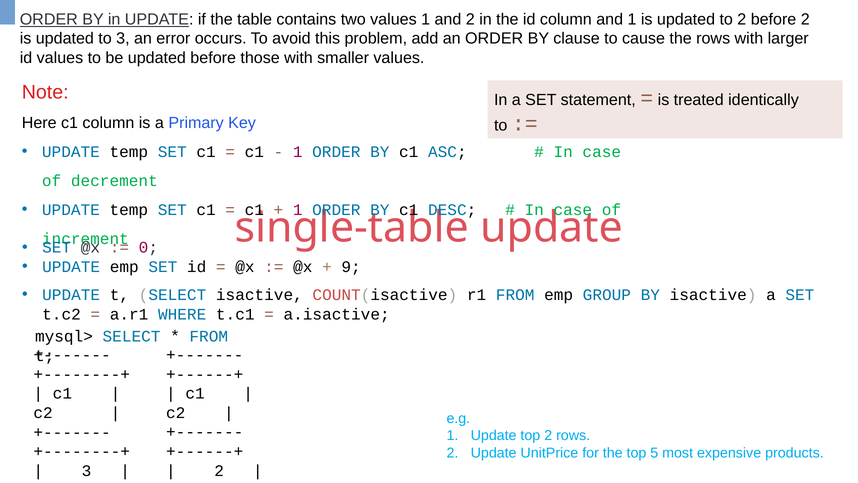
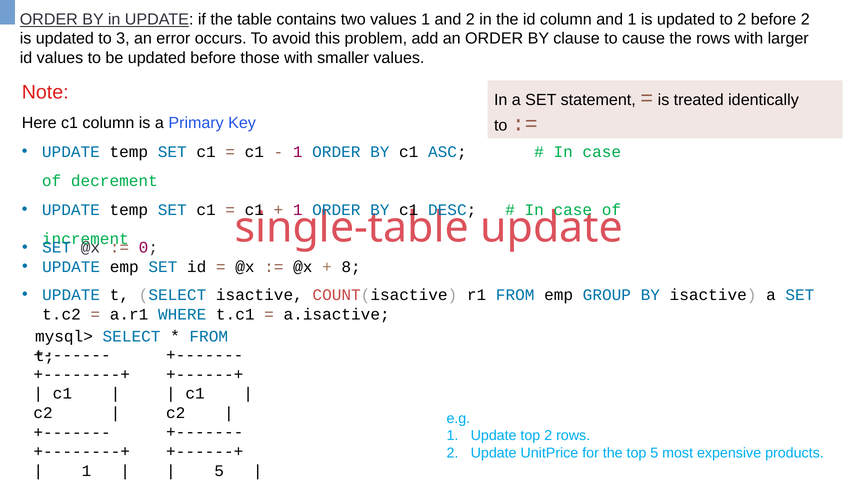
9: 9 -> 8
2 at (219, 470): 2 -> 5
3 at (87, 471): 3 -> 1
